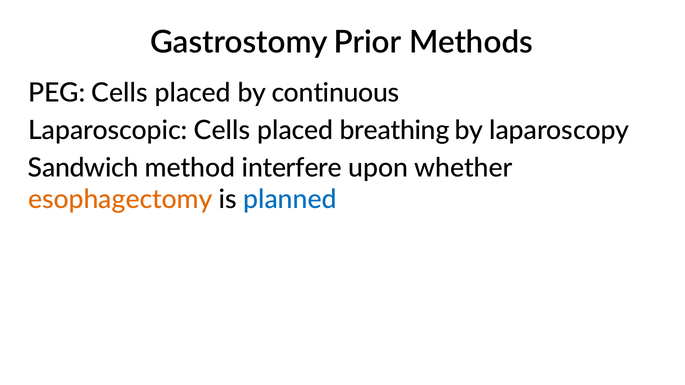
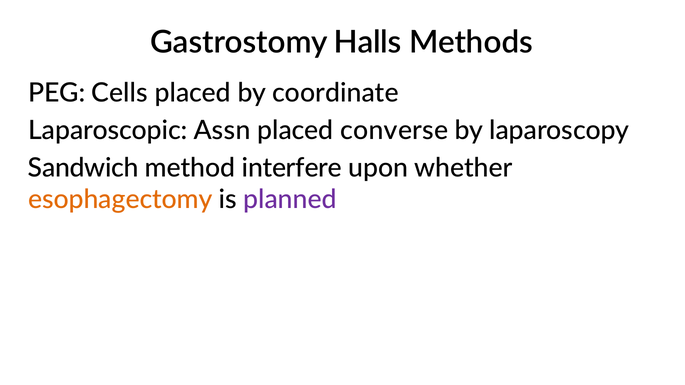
Prior: Prior -> Halls
continuous: continuous -> coordinate
Laparoscopic Cells: Cells -> Assn
breathing: breathing -> converse
planned colour: blue -> purple
